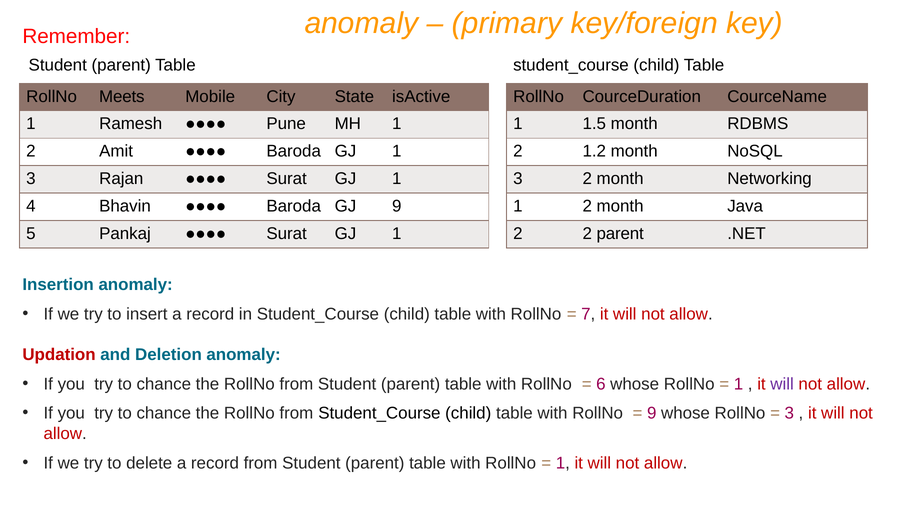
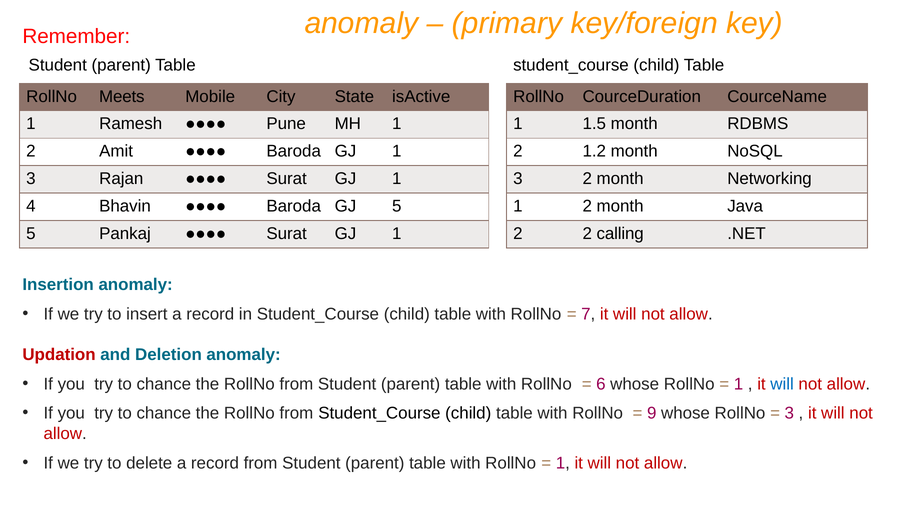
GJ 9: 9 -> 5
2 parent: parent -> calling
will at (782, 384) colour: purple -> blue
